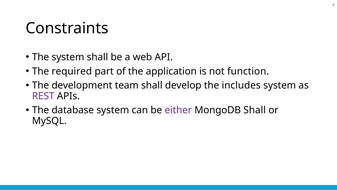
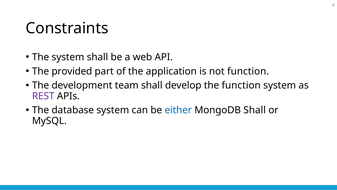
required: required -> provided
the includes: includes -> function
either colour: purple -> blue
